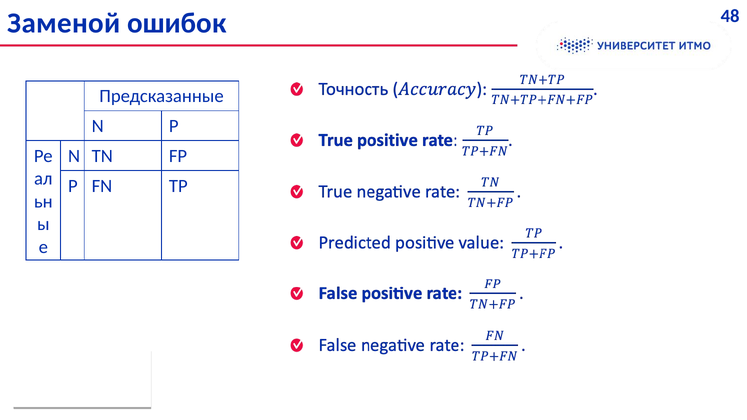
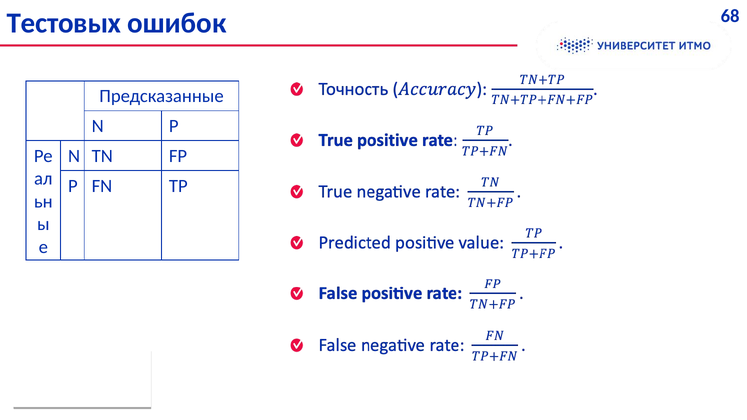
Заменой: Заменой -> Тестовых
48: 48 -> 68
